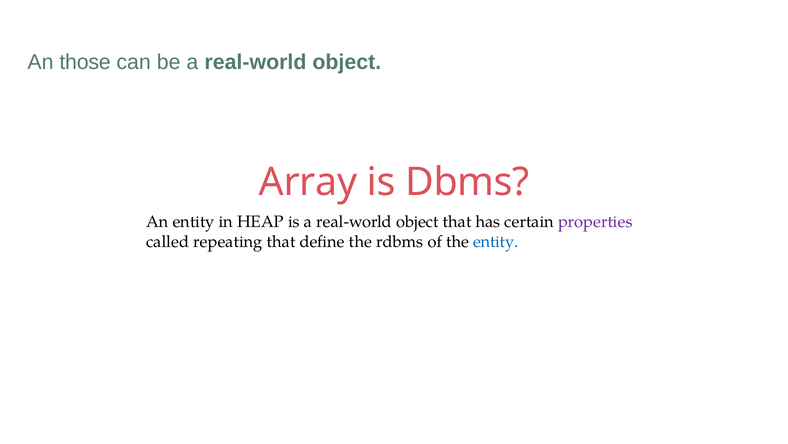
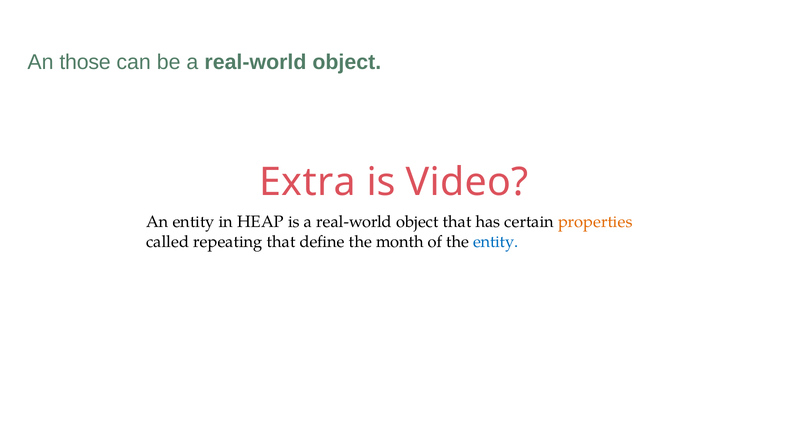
Array: Array -> Extra
Dbms: Dbms -> Video
properties colour: purple -> orange
rdbms: rdbms -> month
